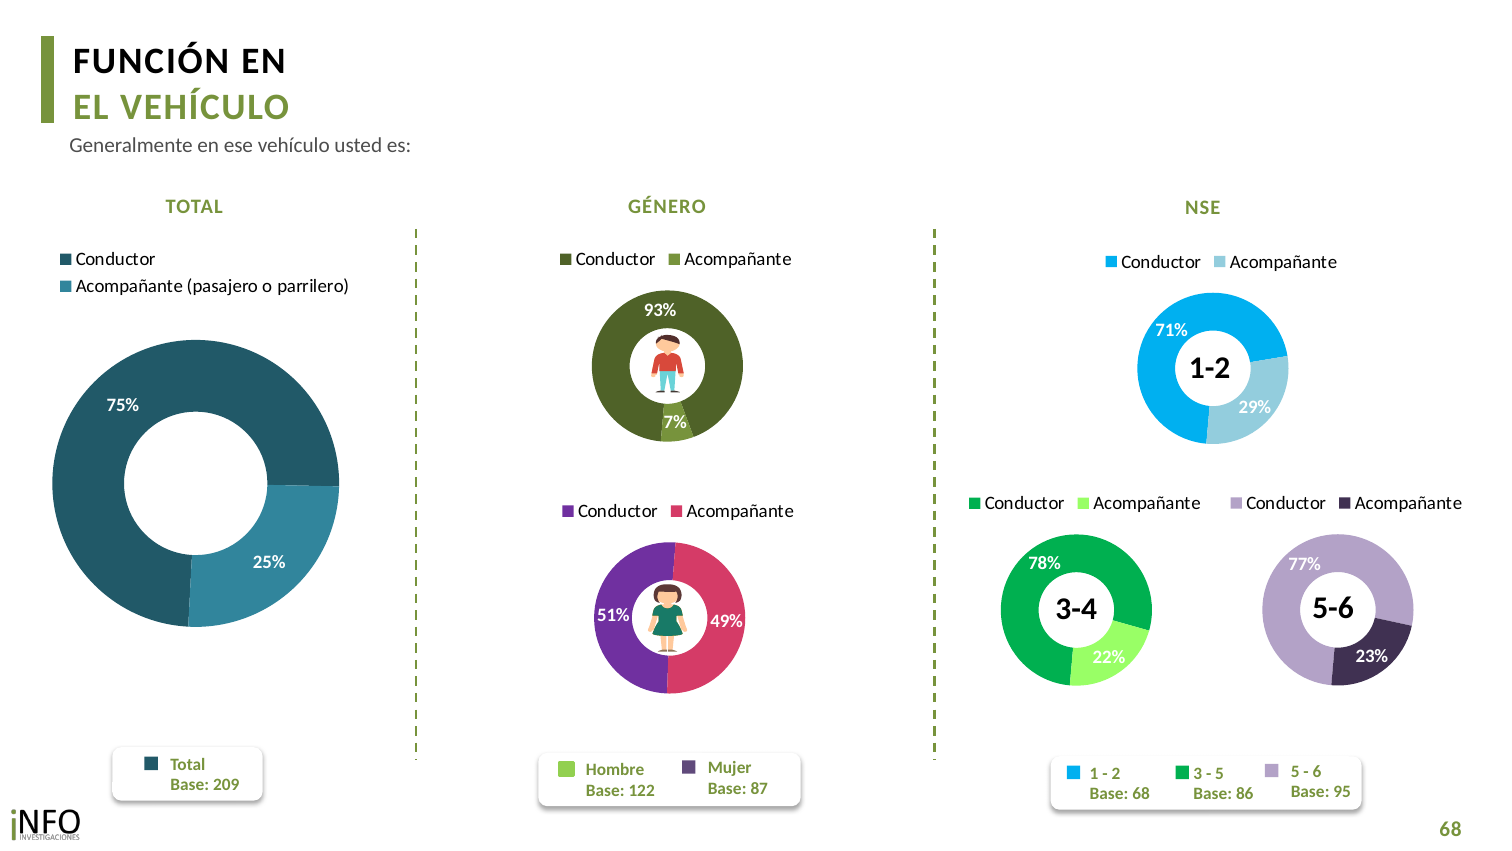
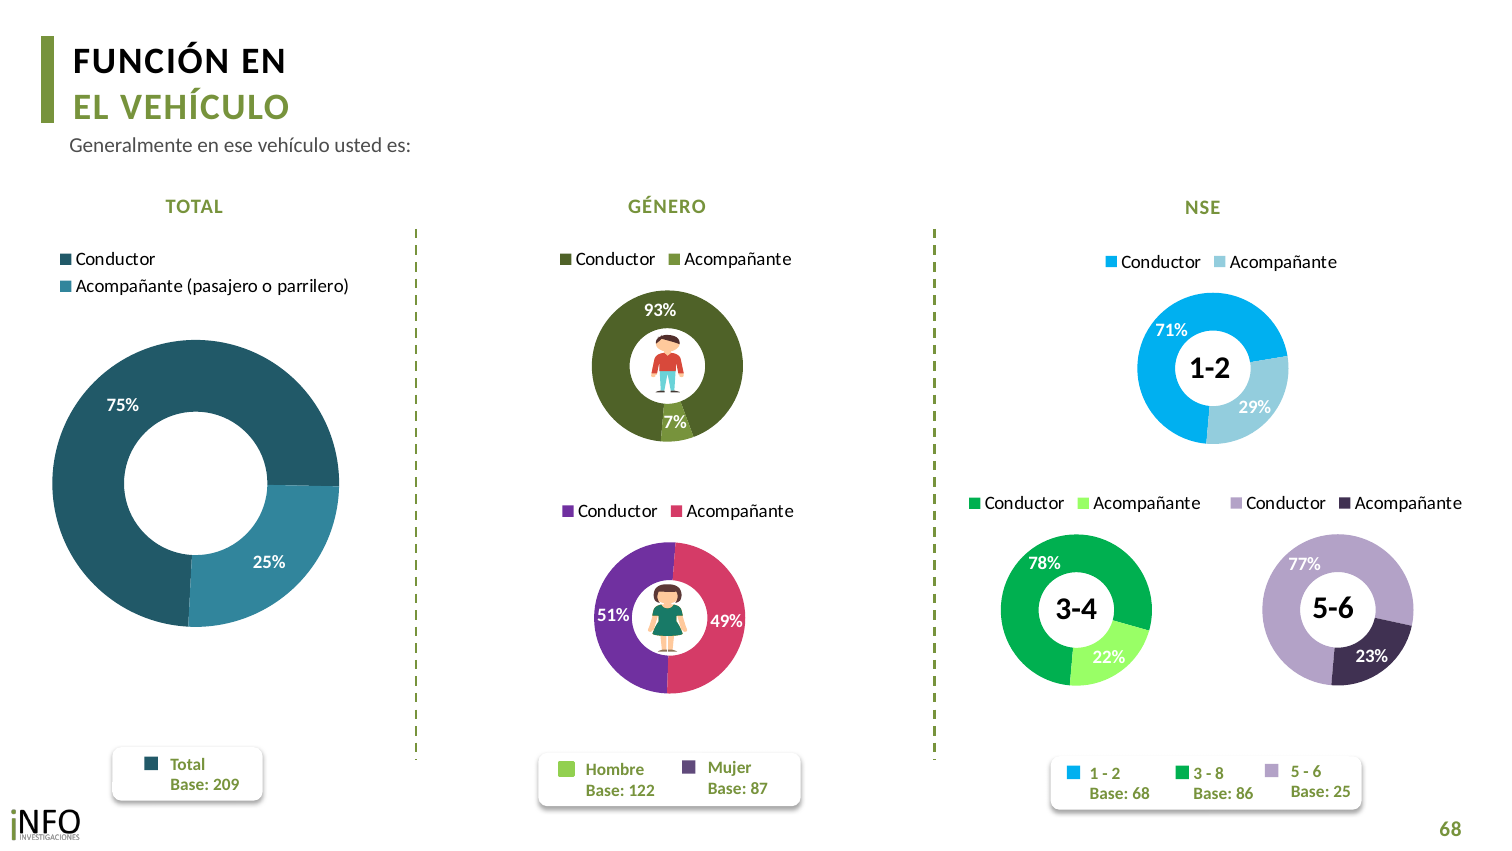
5 at (1220, 773): 5 -> 8
95: 95 -> 25
